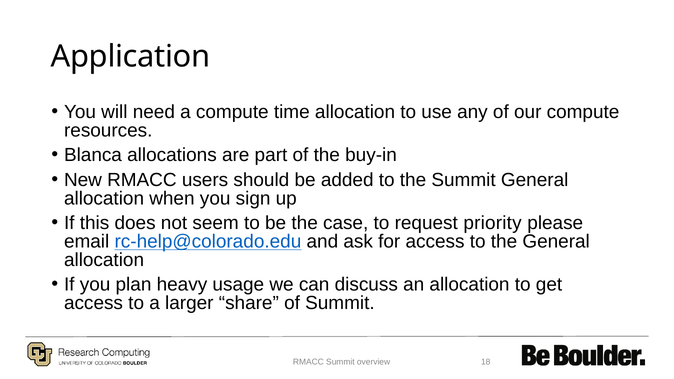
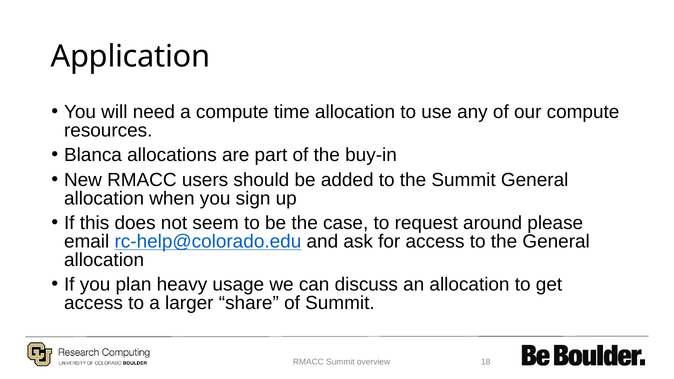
priority: priority -> around
